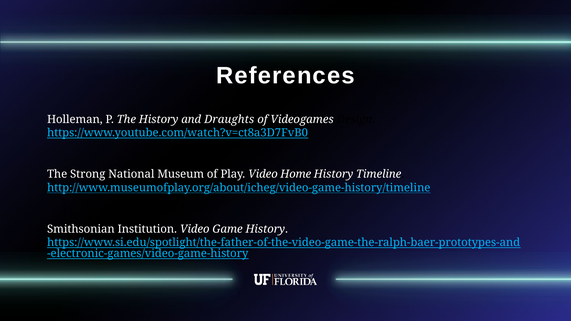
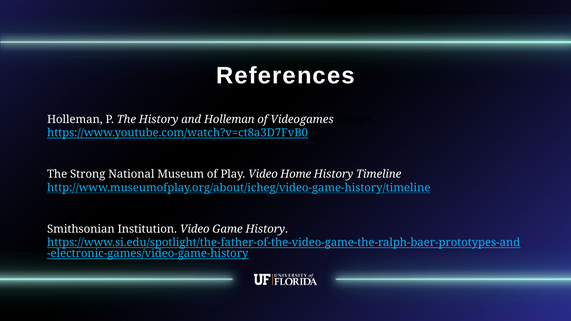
and Draughts: Draughts -> Holleman
